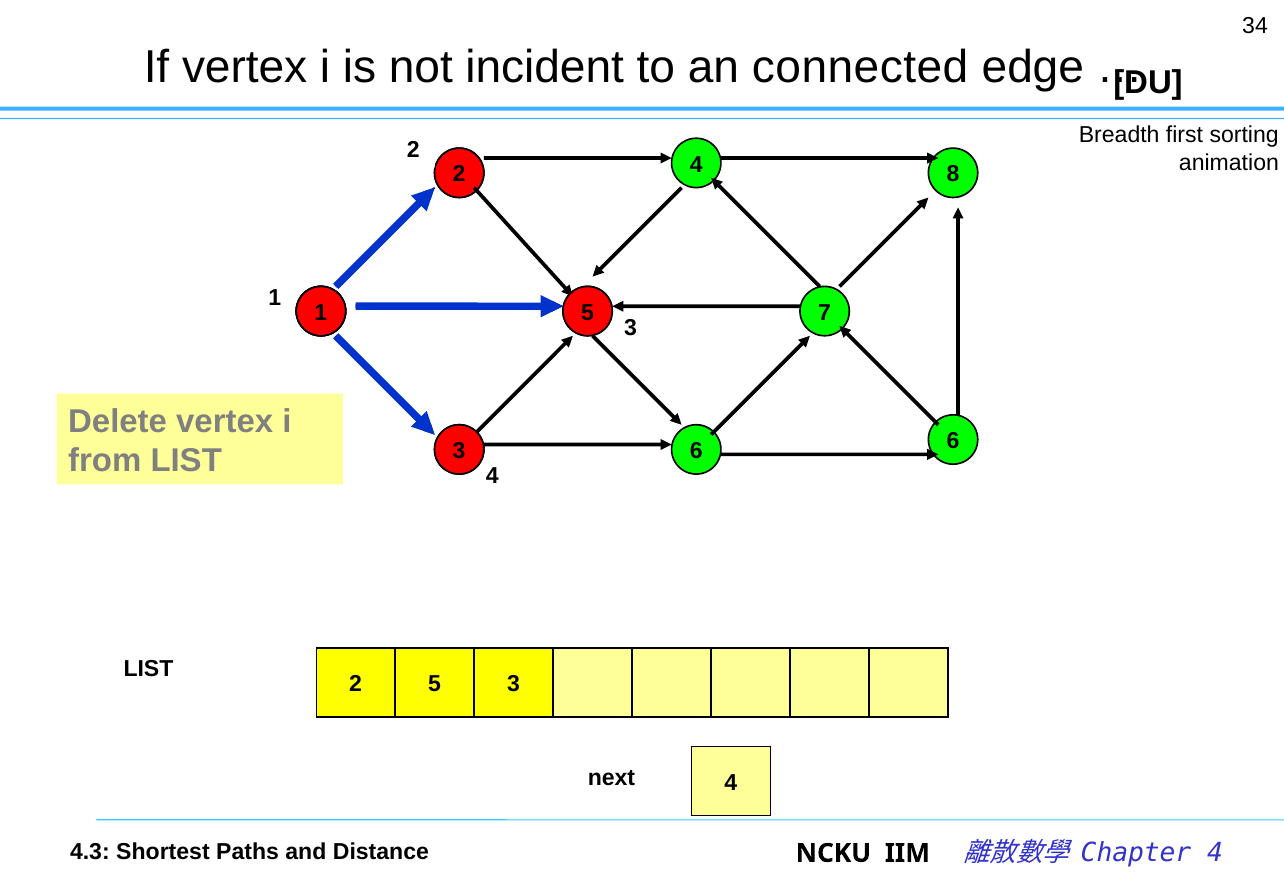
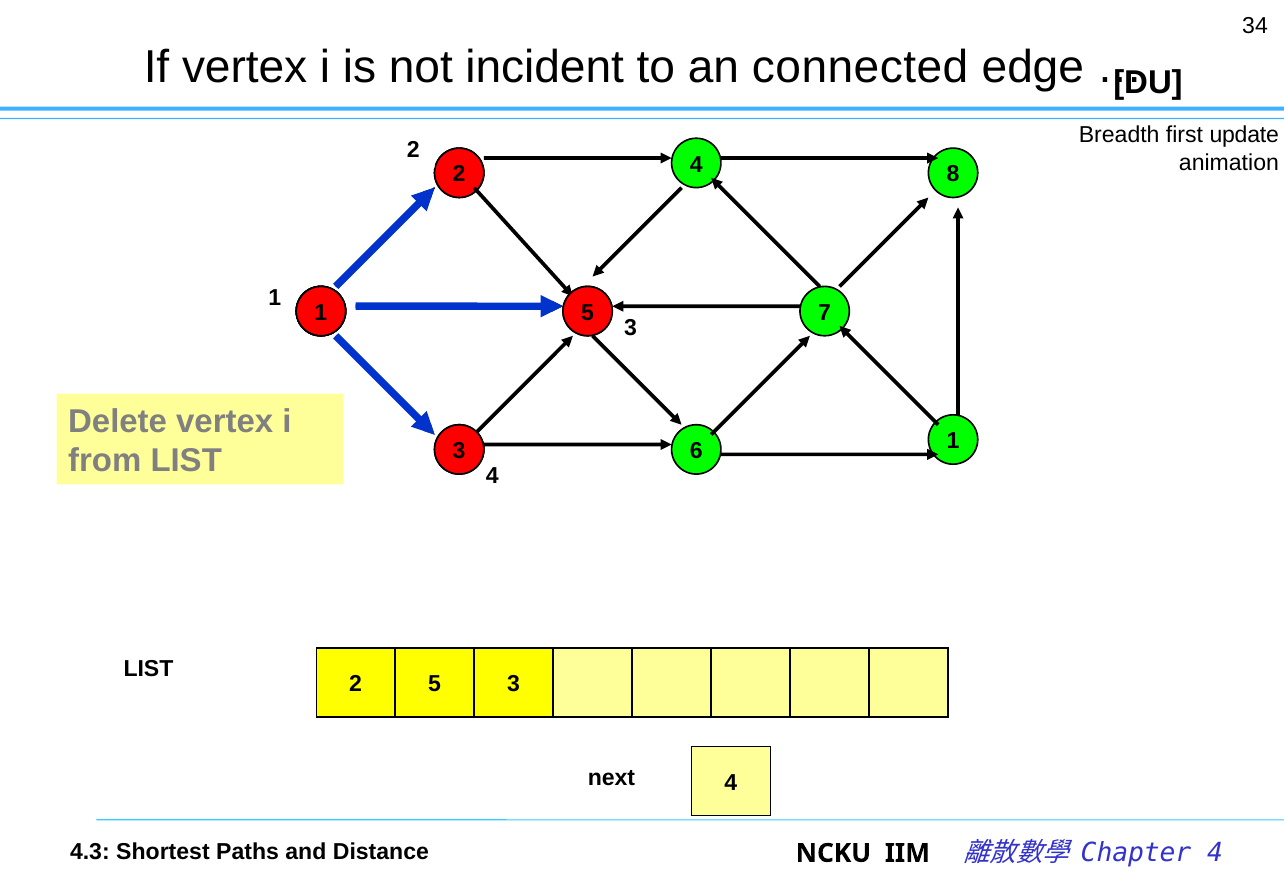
sorting: sorting -> update
6 6: 6 -> 1
